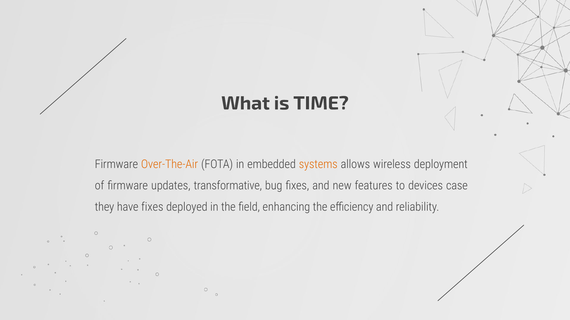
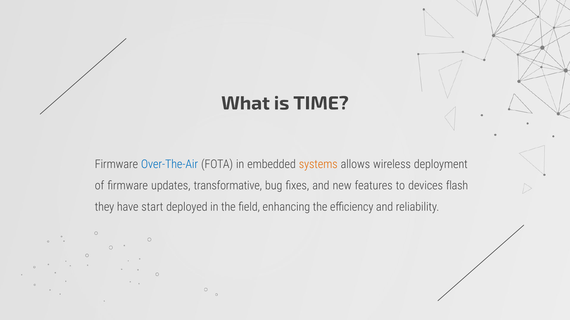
Over-The-Air colour: orange -> blue
case: case -> flash
have fixes: fixes -> start
